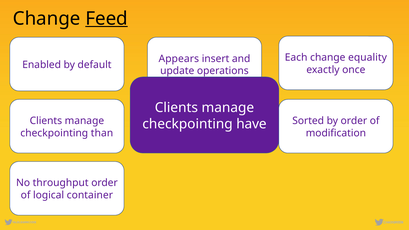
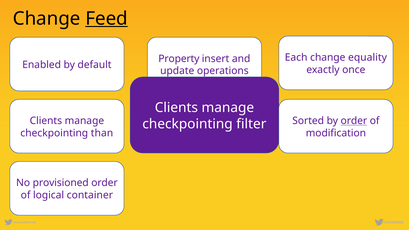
Appears: Appears -> Property
order at (354, 121) underline: none -> present
have: have -> filter
throughput: throughput -> provisioned
